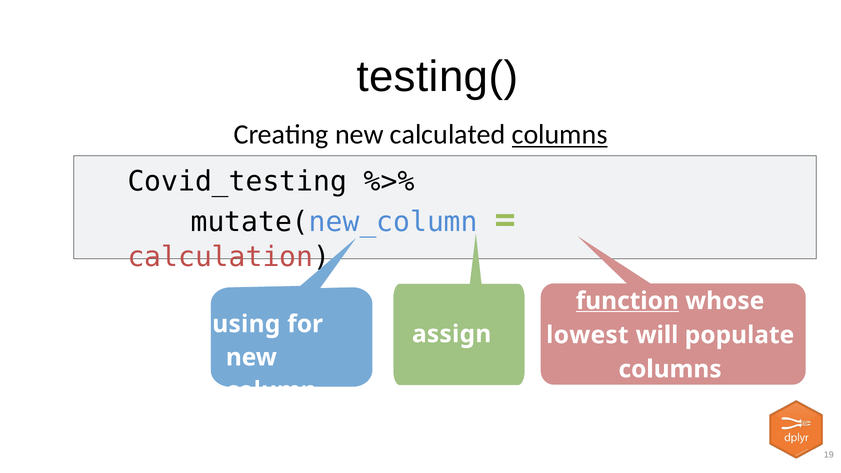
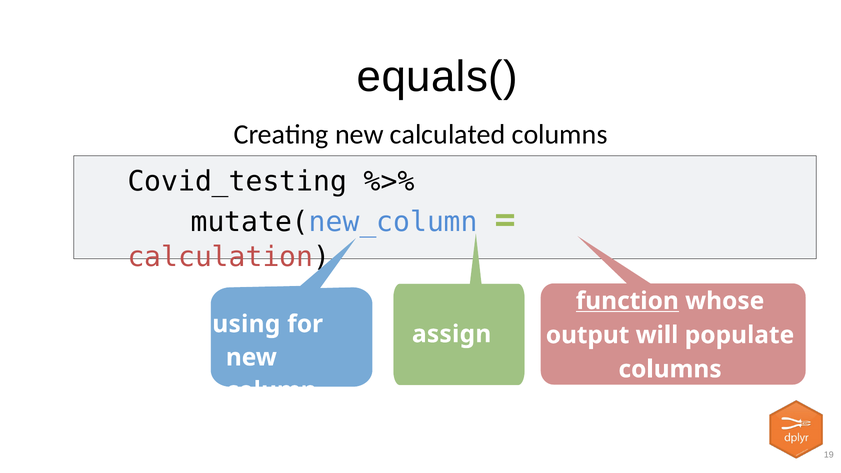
testing(: testing( -> equals(
columns at (560, 135) underline: present -> none
lowest: lowest -> output
